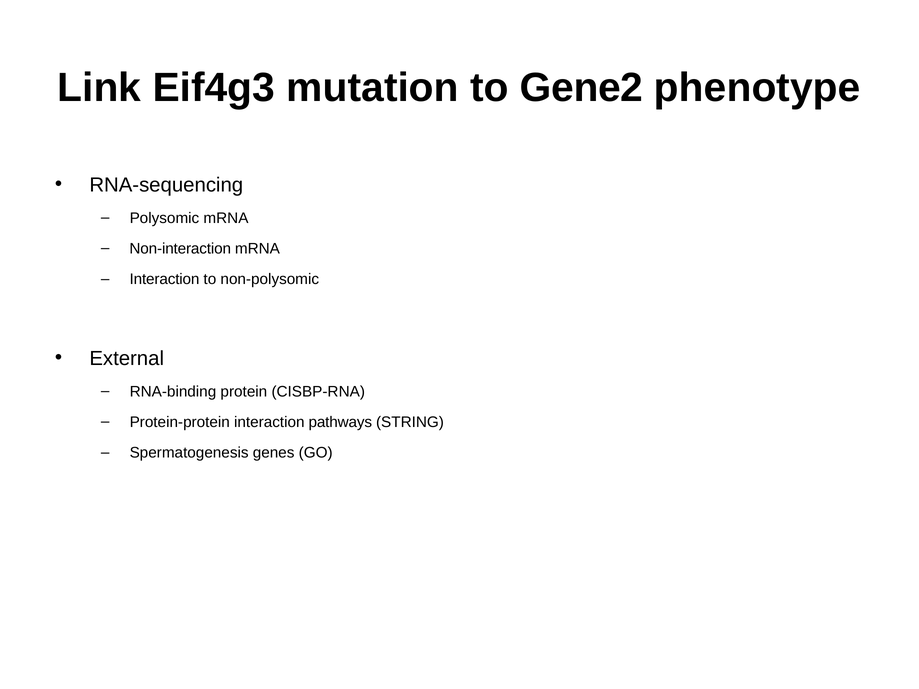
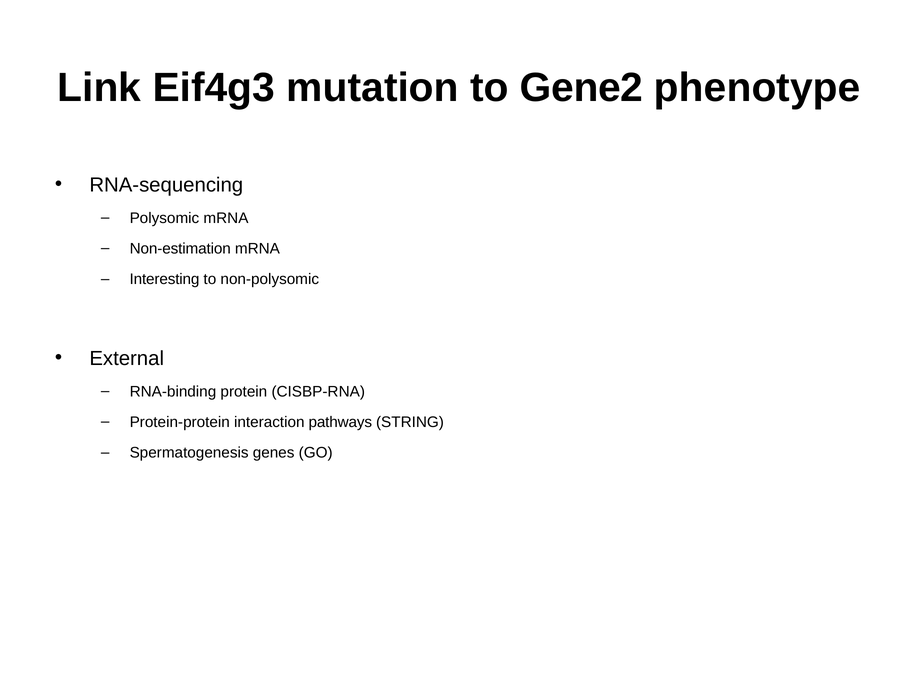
Non-interaction: Non-interaction -> Non-estimation
Interaction at (165, 280): Interaction -> Interesting
